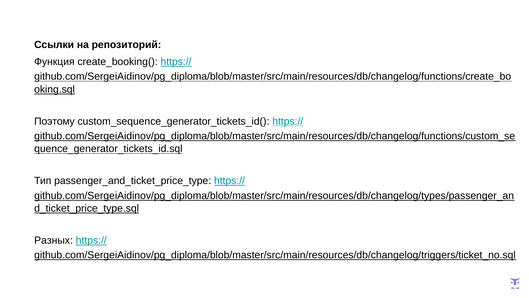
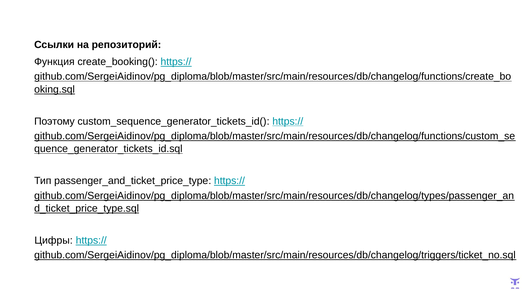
Разных: Разных -> Цифры
